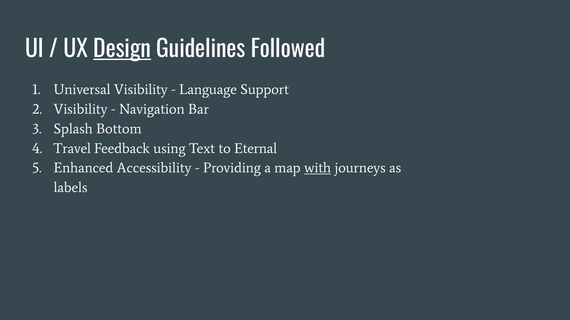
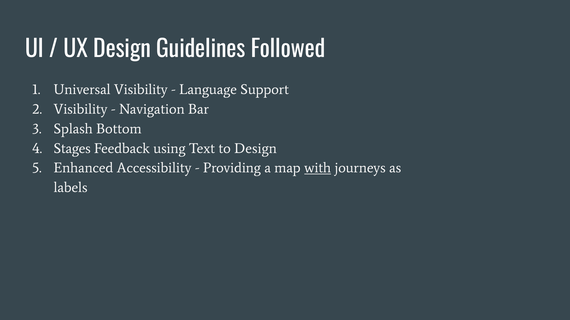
Design at (122, 49) underline: present -> none
Travel: Travel -> Stages
to Eternal: Eternal -> Design
